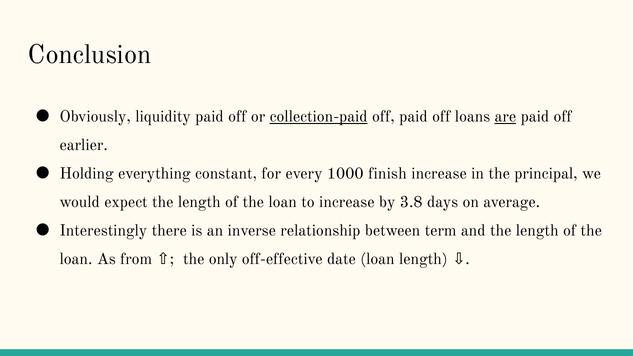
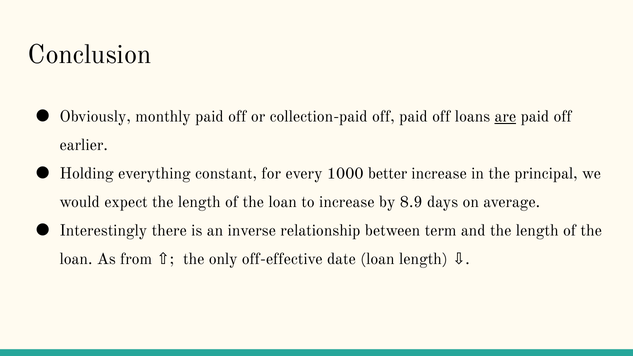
liquidity: liquidity -> monthly
collection-paid underline: present -> none
finish: finish -> better
3.8: 3.8 -> 8.9
